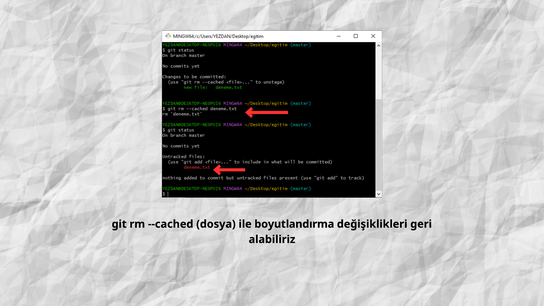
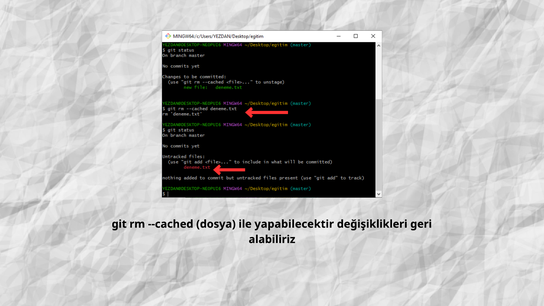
boyutlandırma: boyutlandırma -> yapabilecektir
